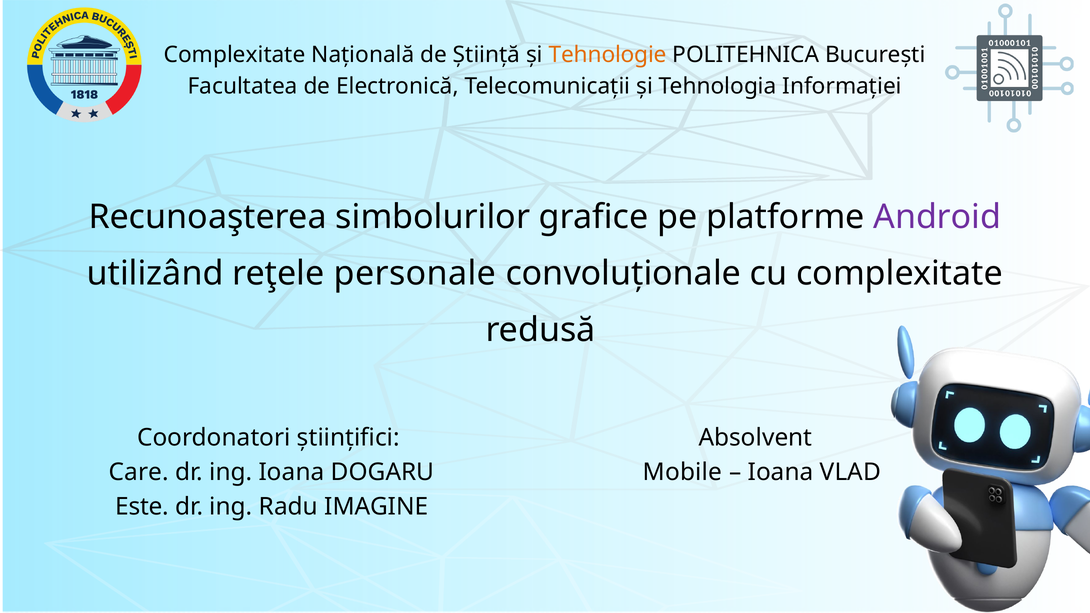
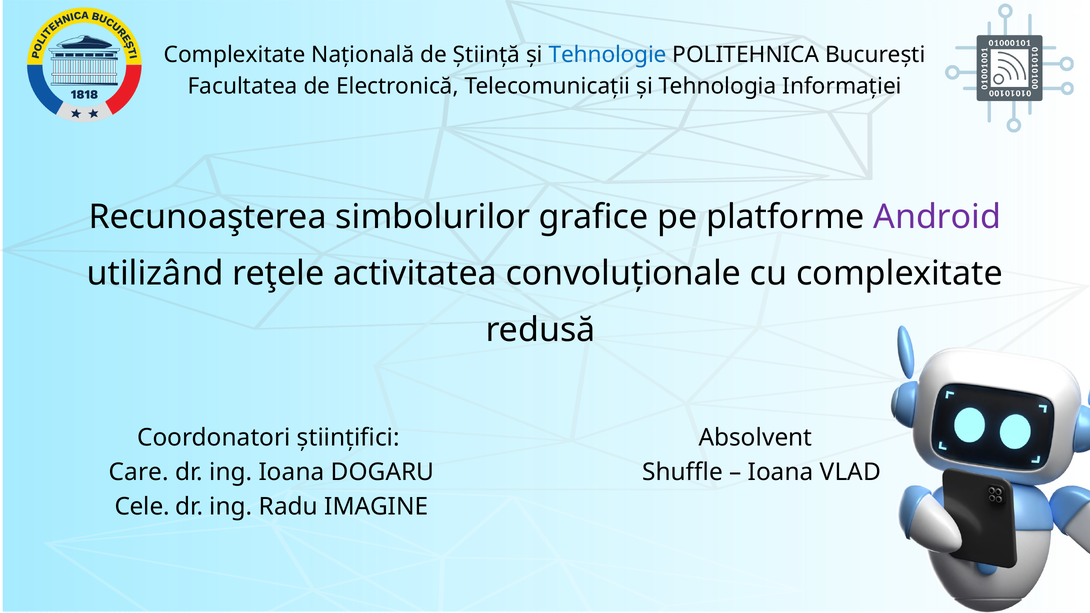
Tehnologie colour: orange -> blue
personale: personale -> activitatea
Mobile: Mobile -> Shuffle
Este: Este -> Cele
